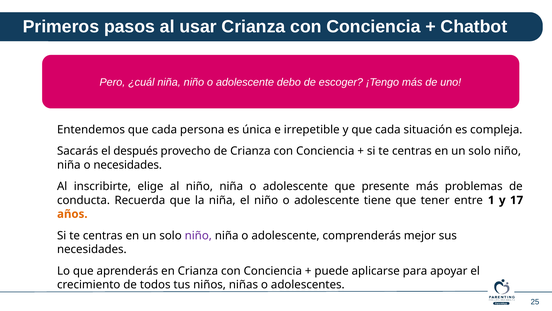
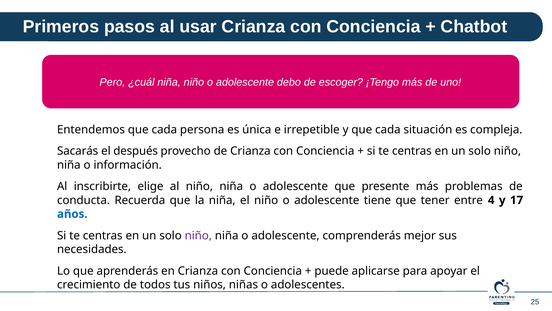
o necesidades: necesidades -> información
1: 1 -> 4
años colour: orange -> blue
